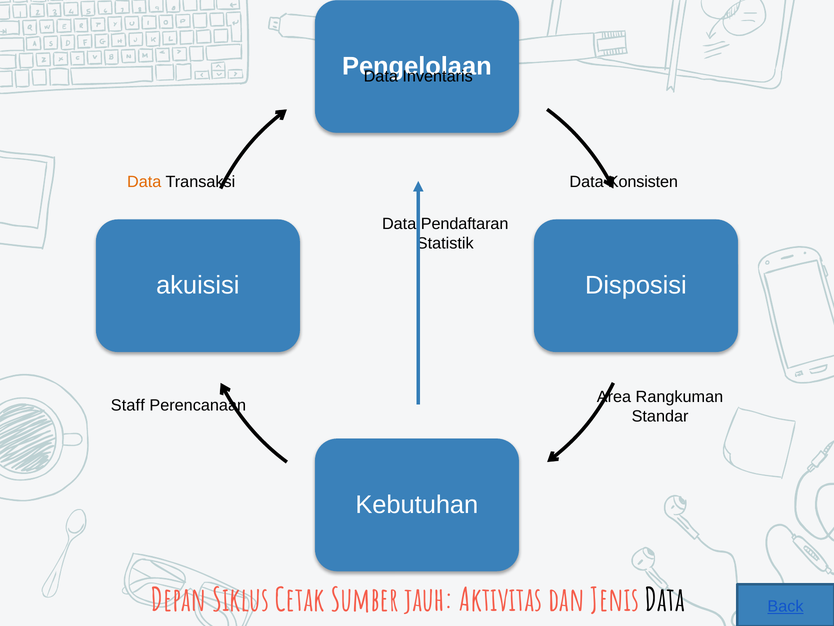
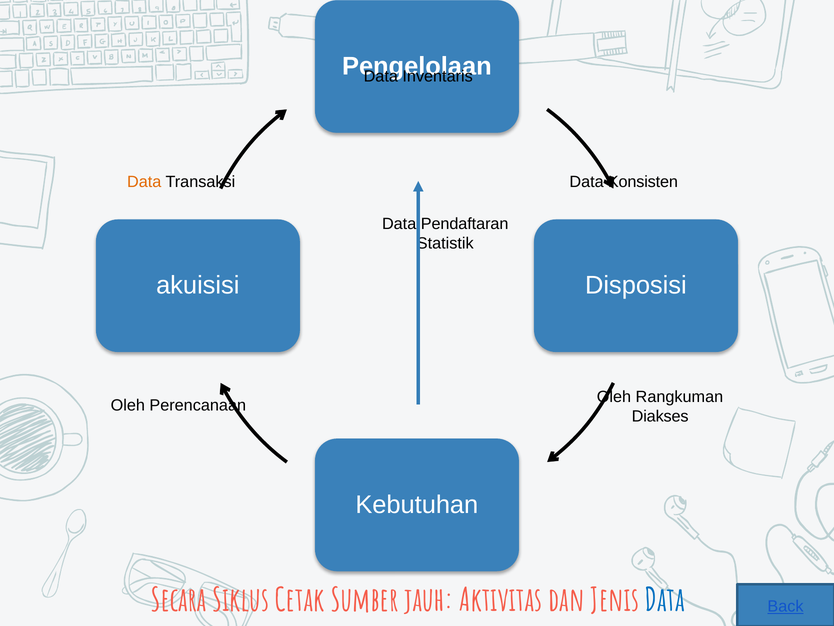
Area at (614, 397): Area -> Oleh
Staff at (128, 405): Staff -> Oleh
Standar: Standar -> Diakses
Depan: Depan -> Secara
Data at (665, 600) colour: black -> blue
